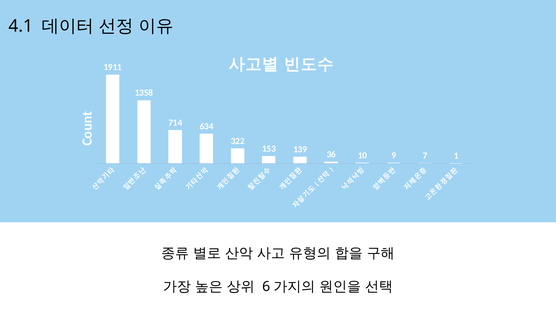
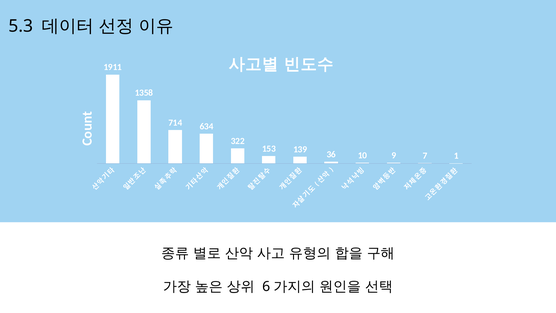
4.1: 4.1 -> 5.3
